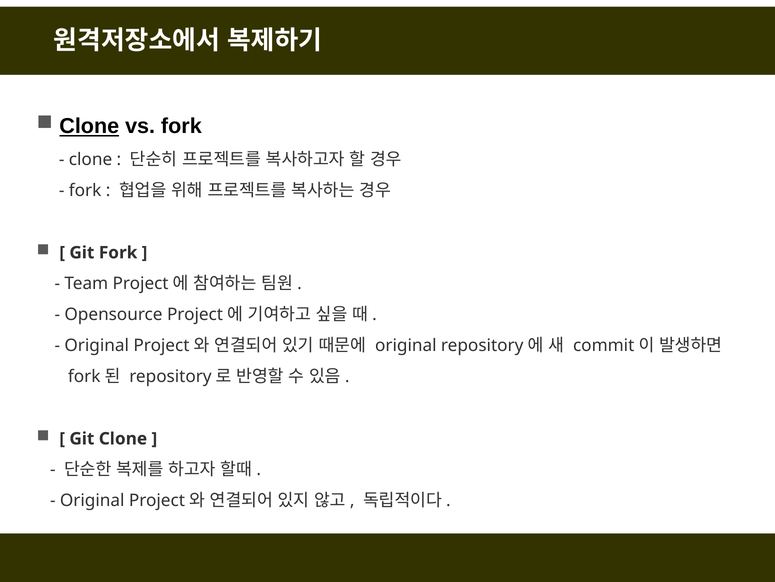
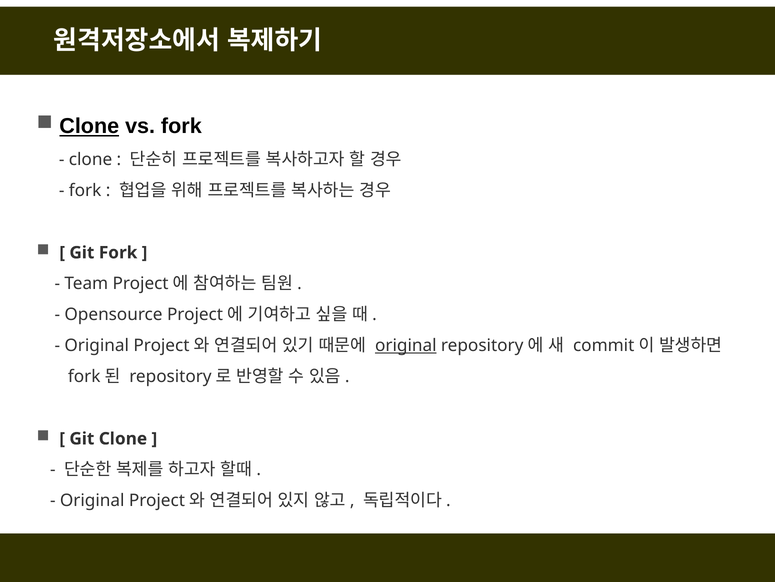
original at (406, 345) underline: none -> present
